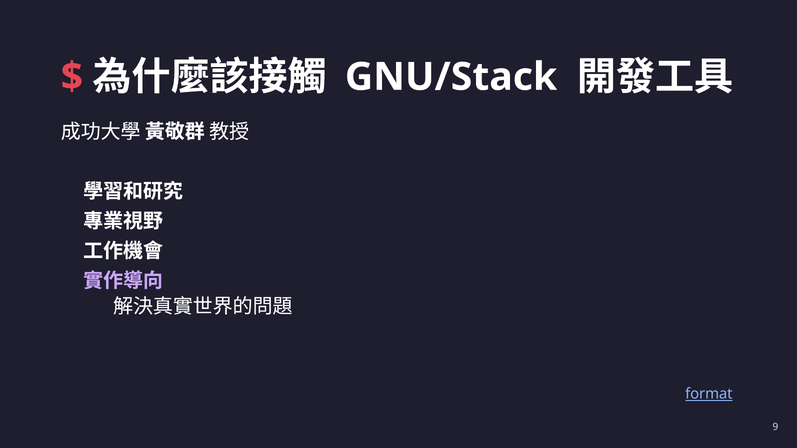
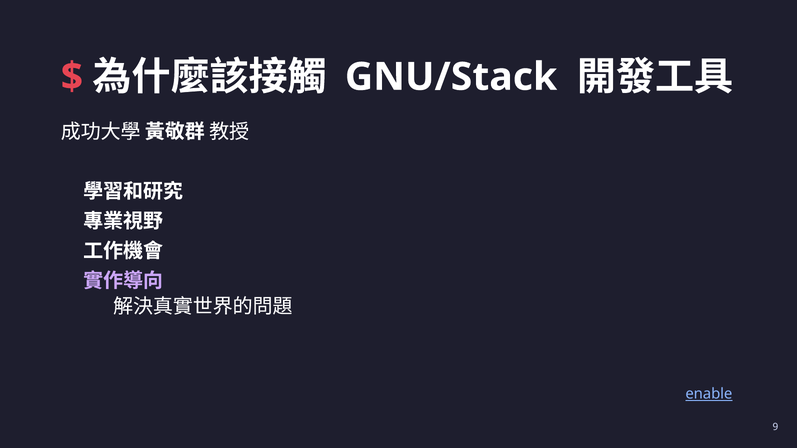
format: format -> enable
